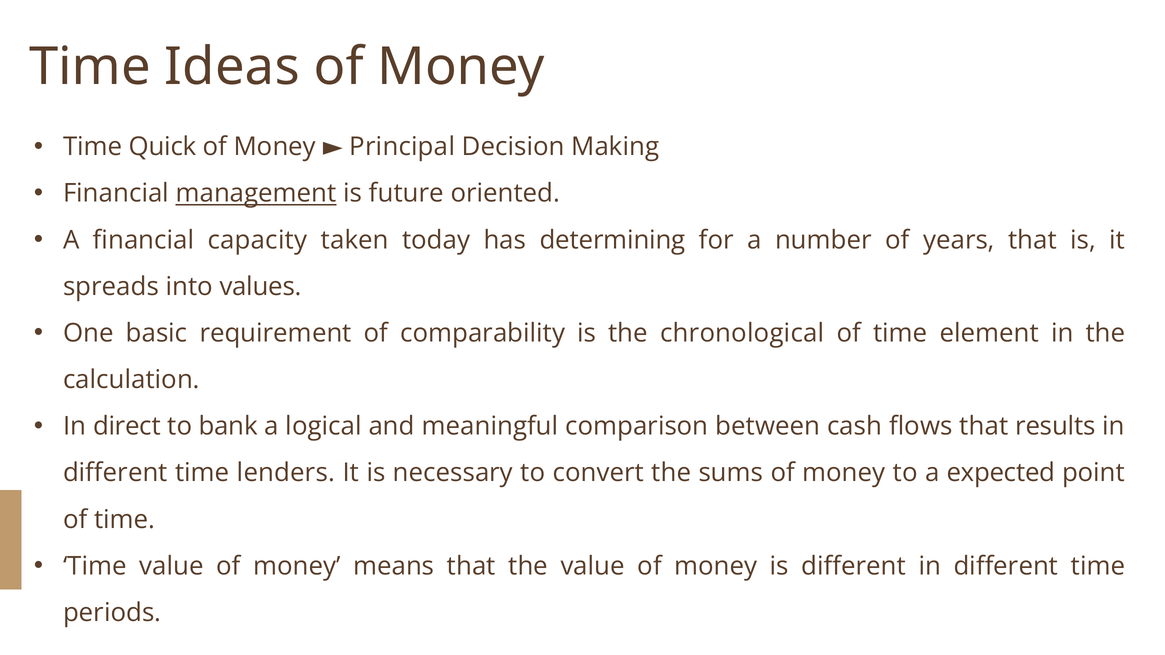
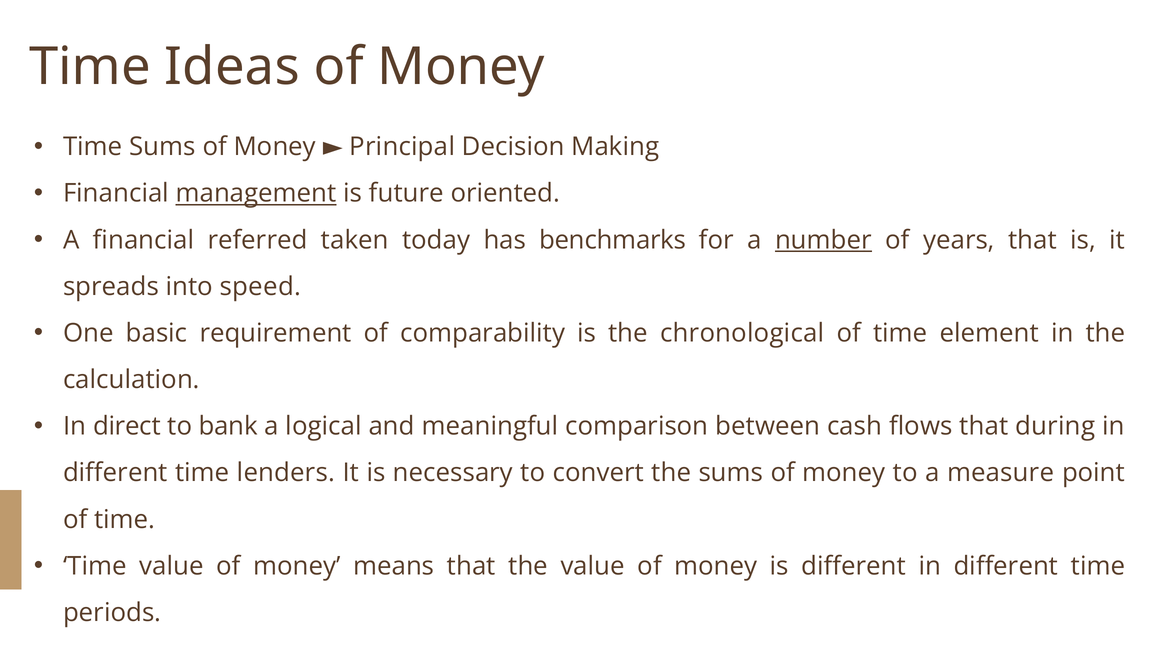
Time Quick: Quick -> Sums
capacity: capacity -> referred
determining: determining -> benchmarks
number underline: none -> present
values: values -> speed
results: results -> during
expected: expected -> measure
